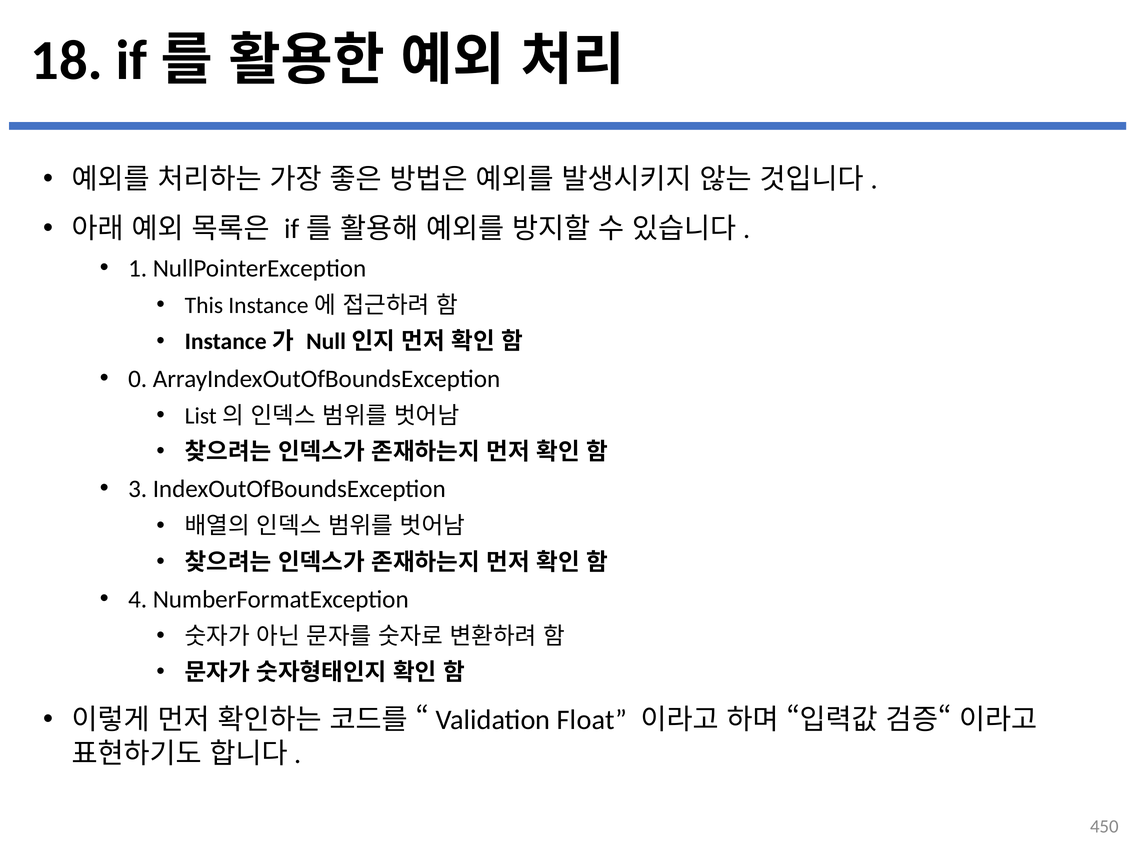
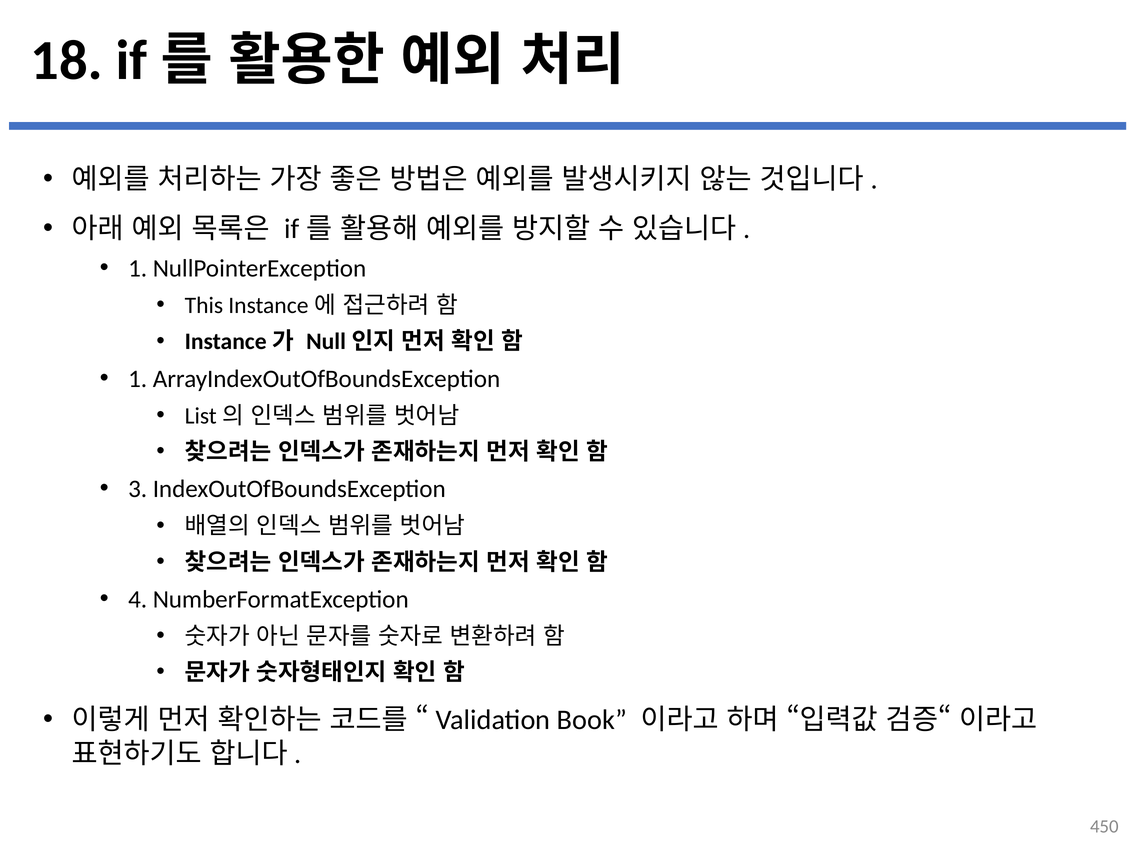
0 at (138, 379): 0 -> 1
Float: Float -> Book
